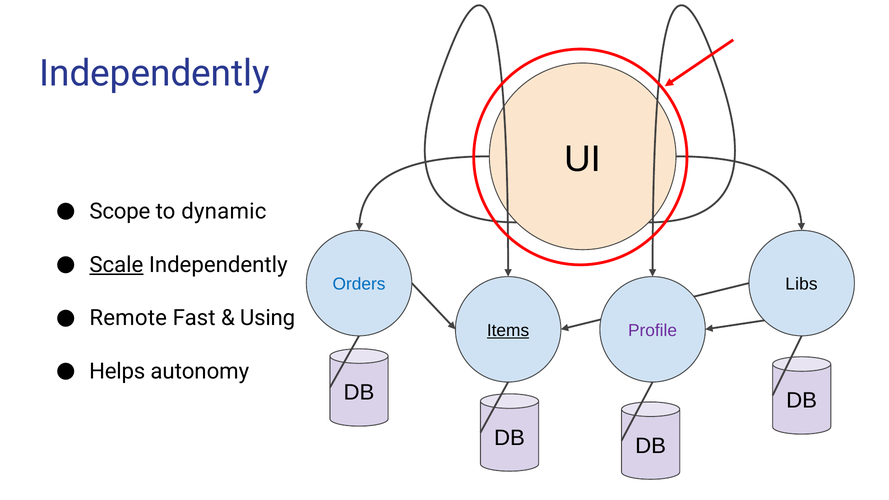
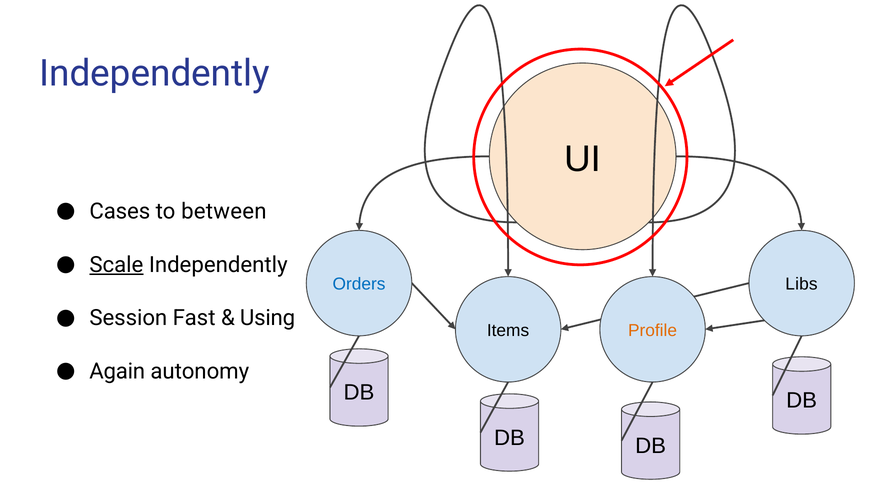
Scope: Scope -> Cases
dynamic: dynamic -> between
Remote: Remote -> Session
Items underline: present -> none
Profile colour: purple -> orange
Helps: Helps -> Again
